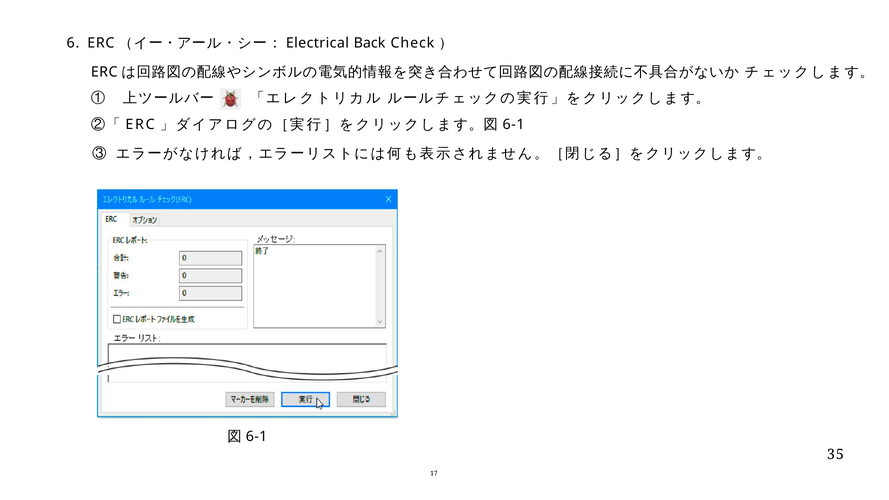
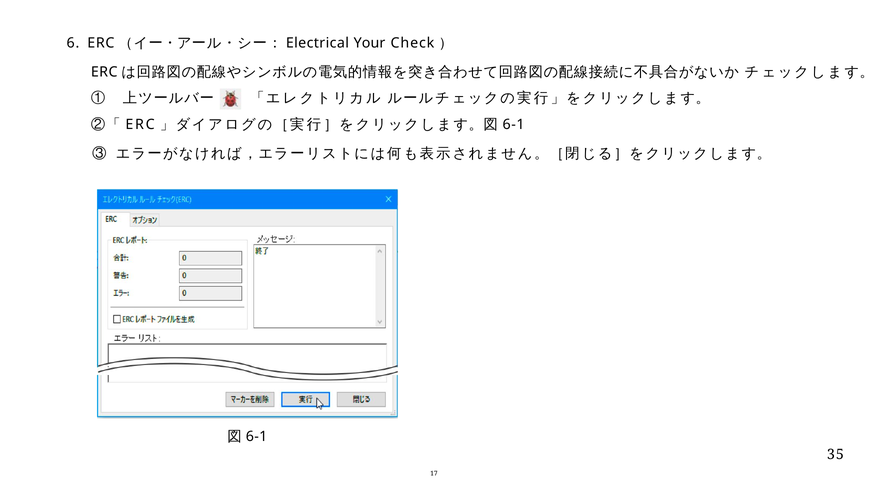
Back: Back -> Your
